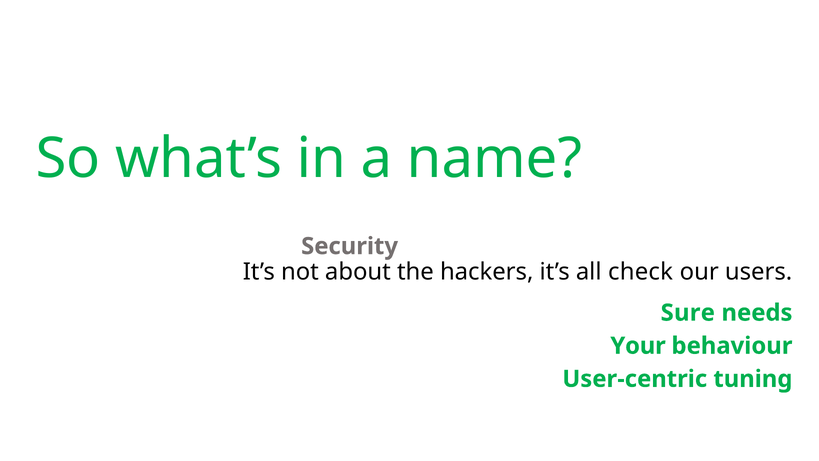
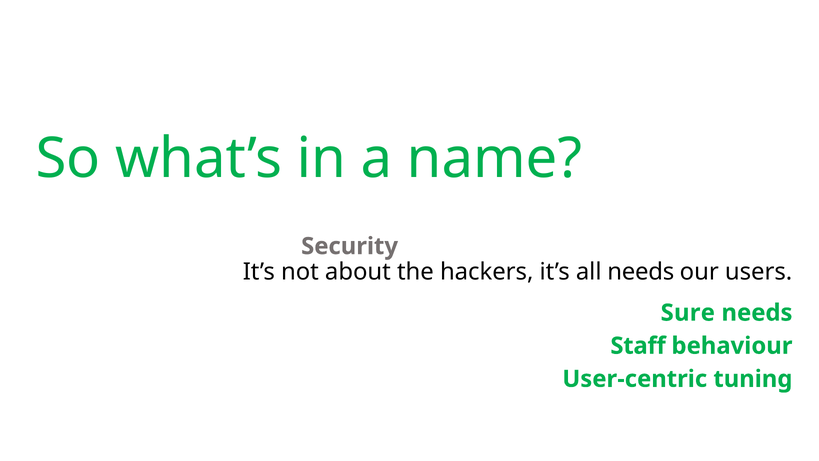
all check: check -> needs
Your: Your -> Staff
